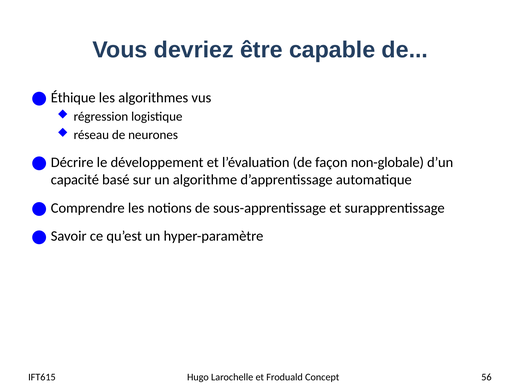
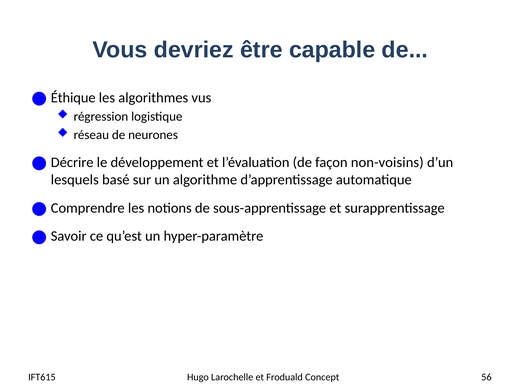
non-globale: non-globale -> non-voisins
capacité: capacité -> lesquels
